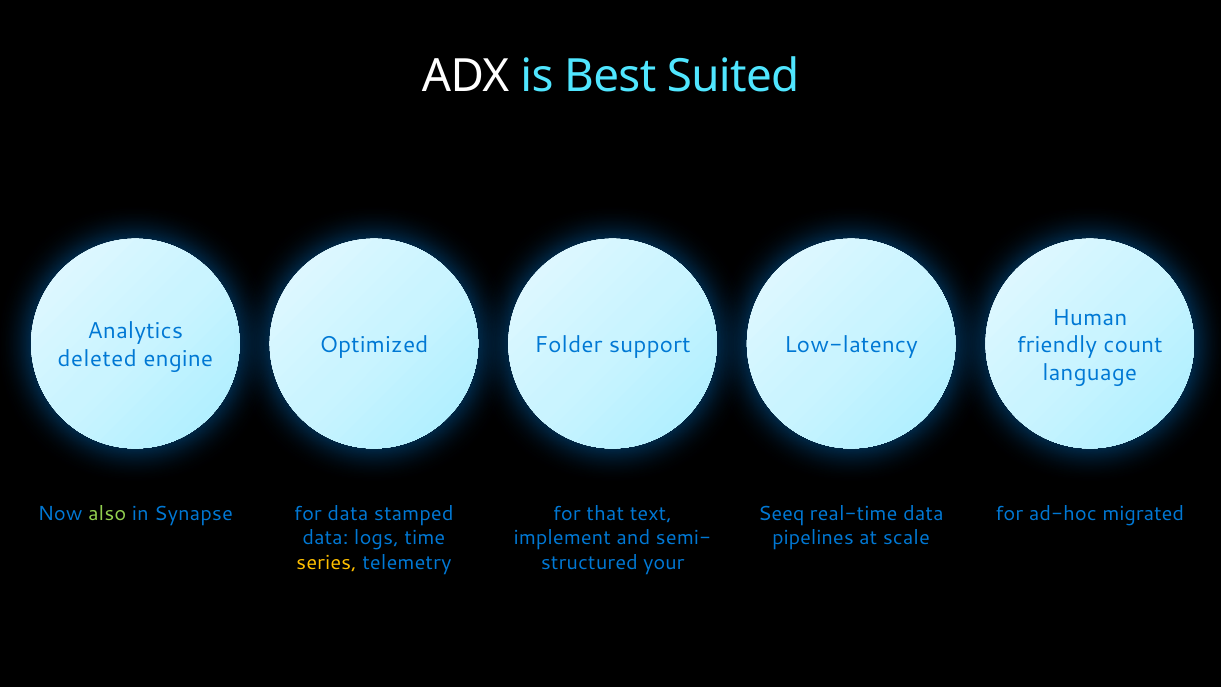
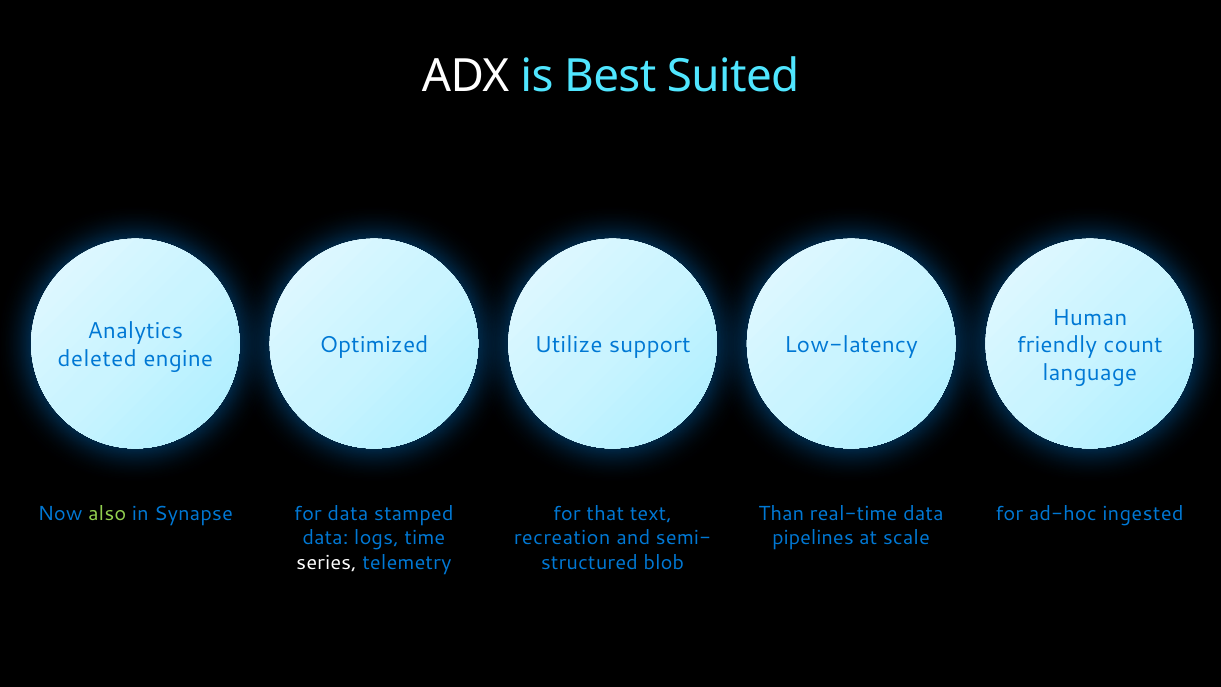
Folder: Folder -> Utilize
Seeq: Seeq -> Than
migrated: migrated -> ingested
implement: implement -> recreation
series colour: yellow -> white
your: your -> blob
